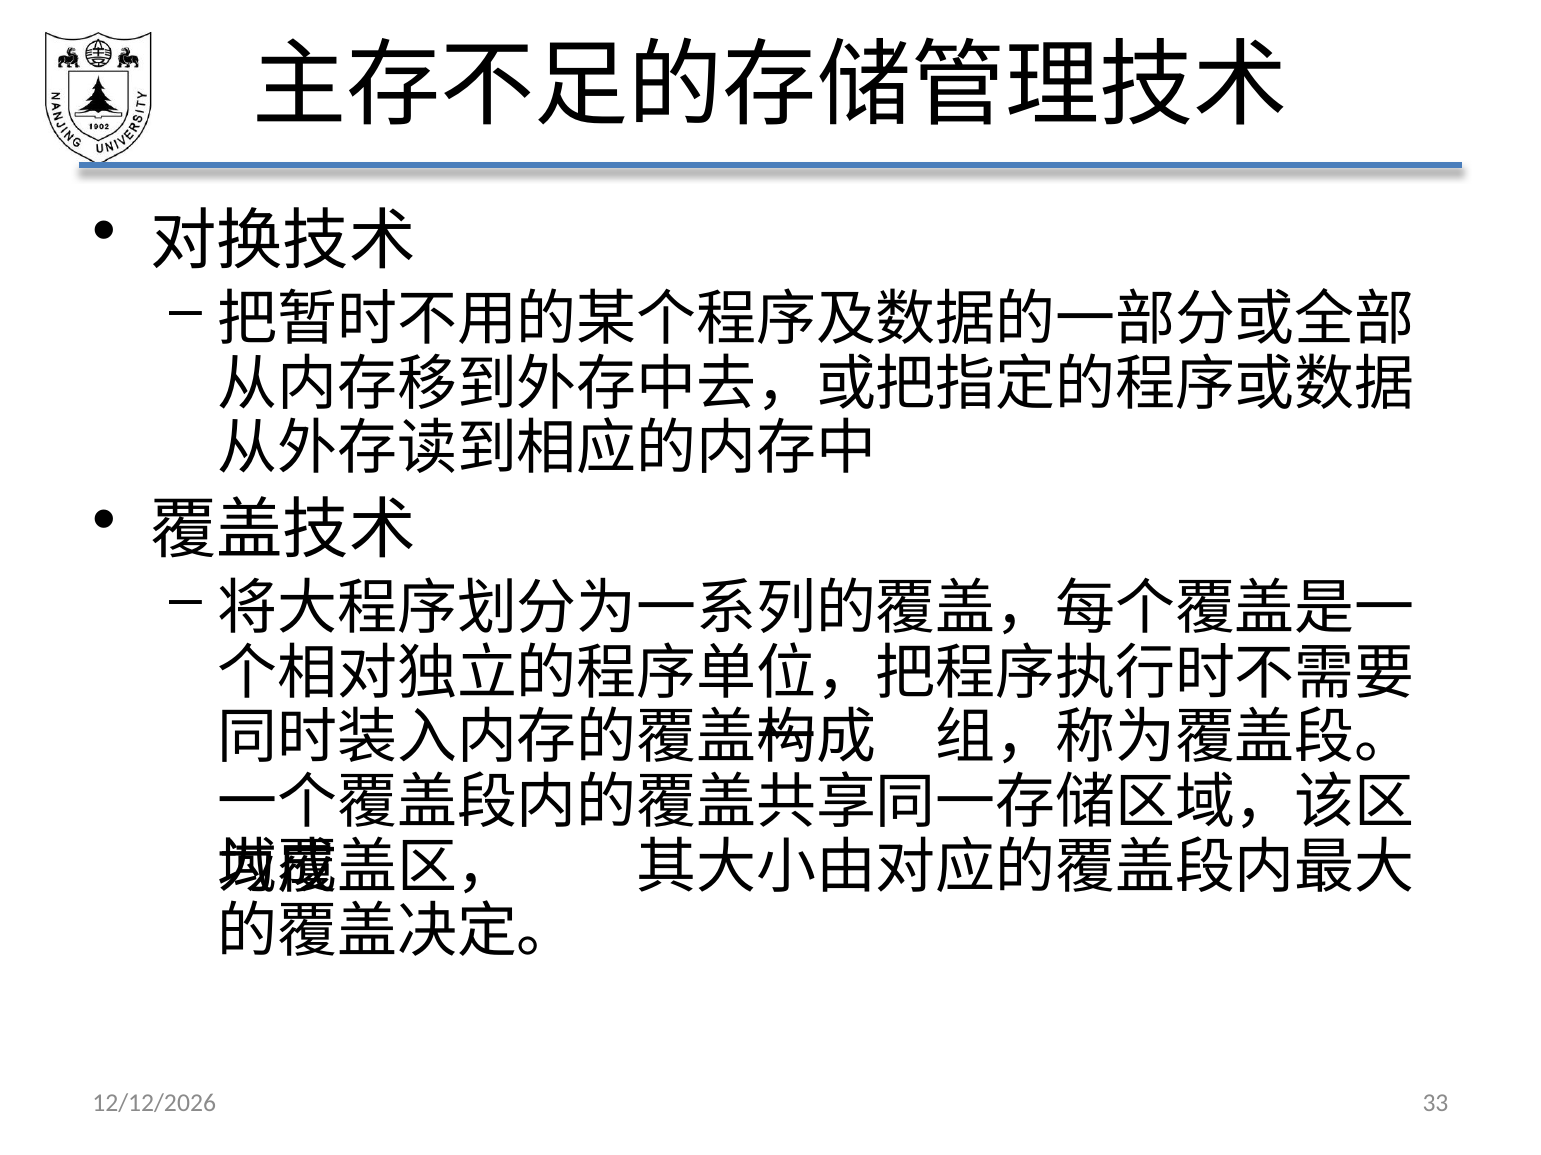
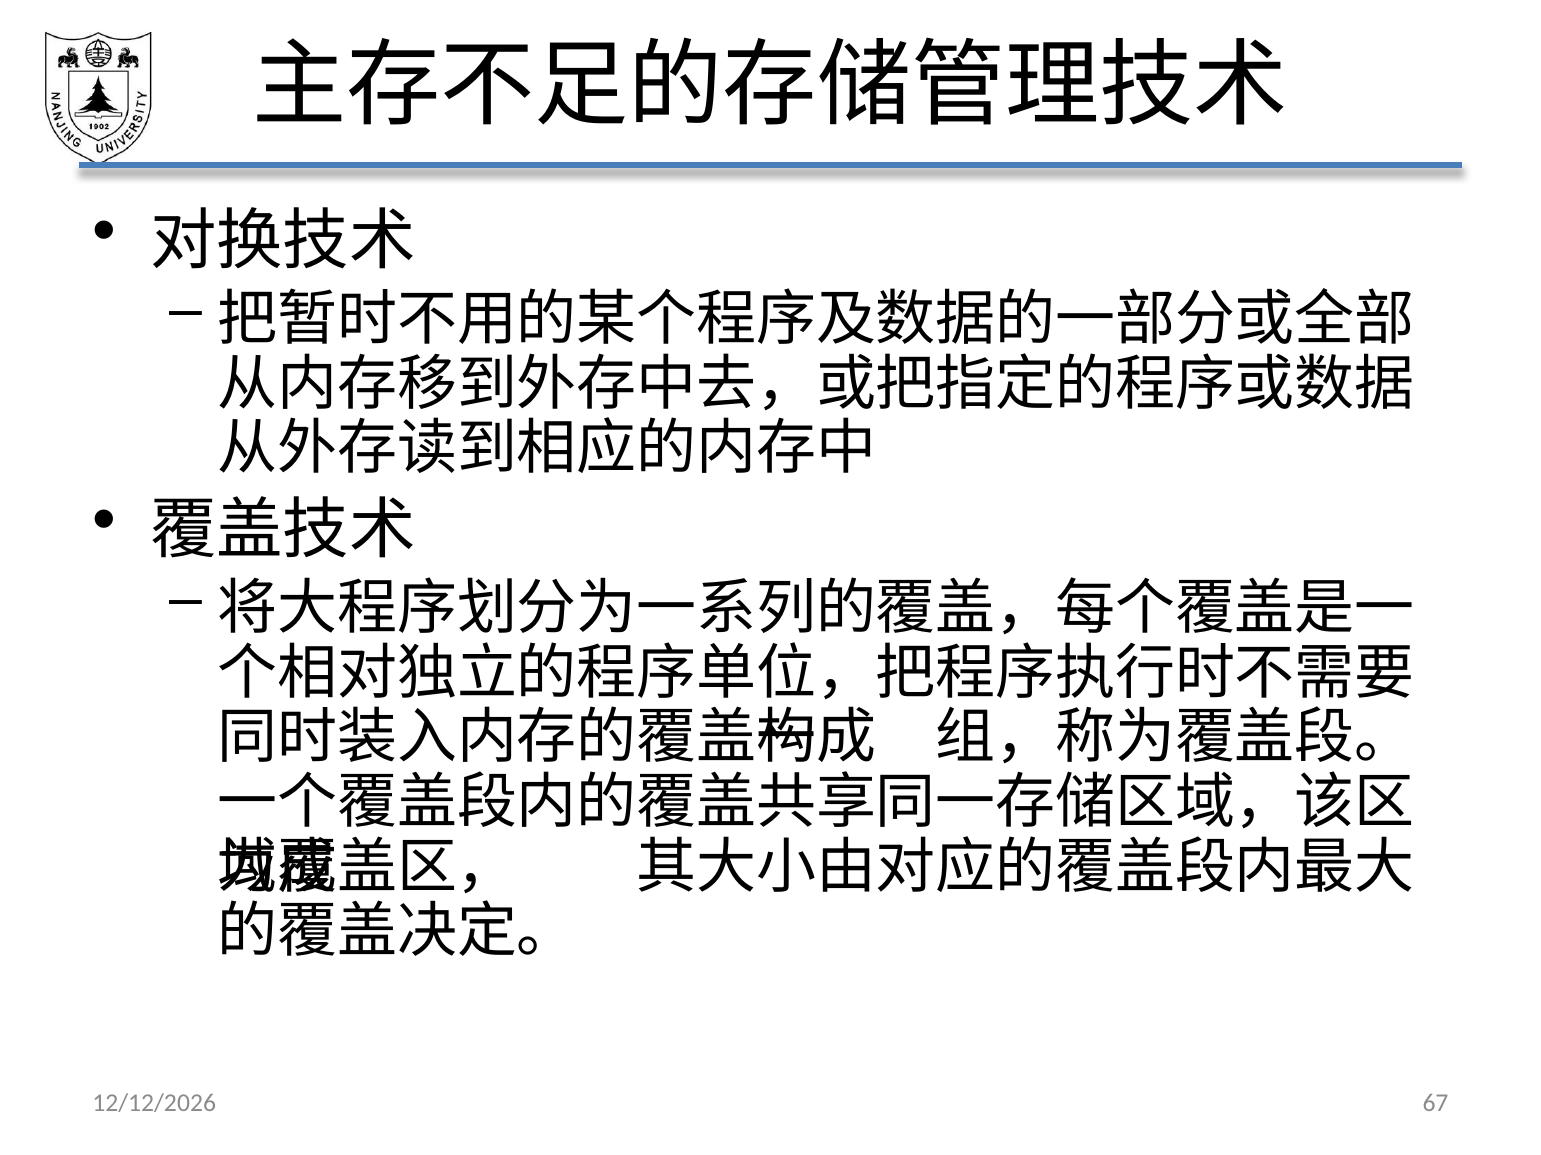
33: 33 -> 67
